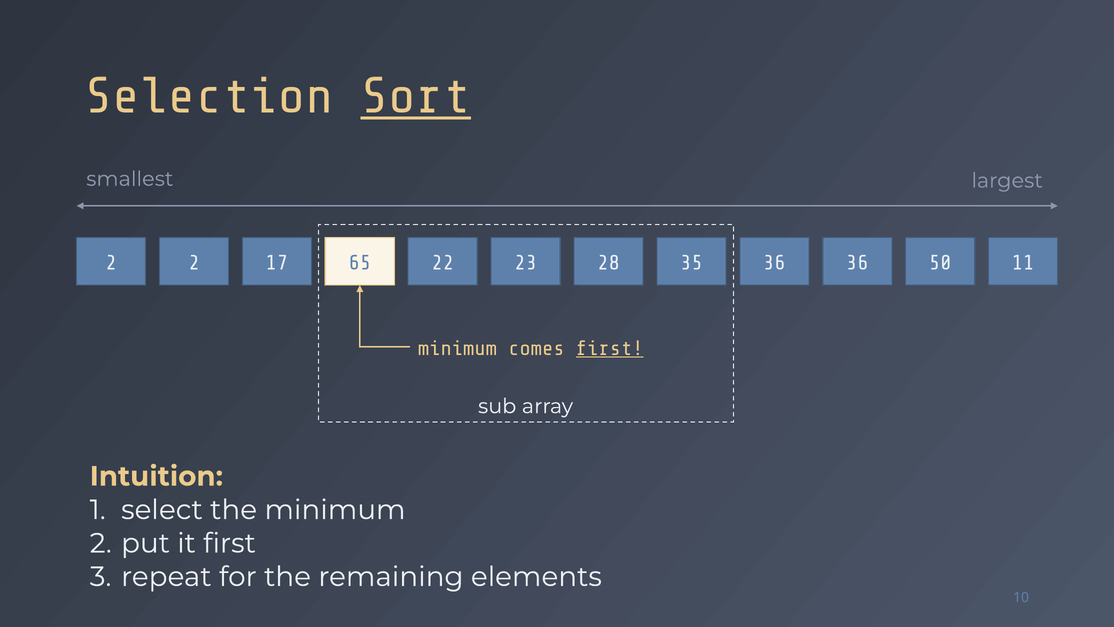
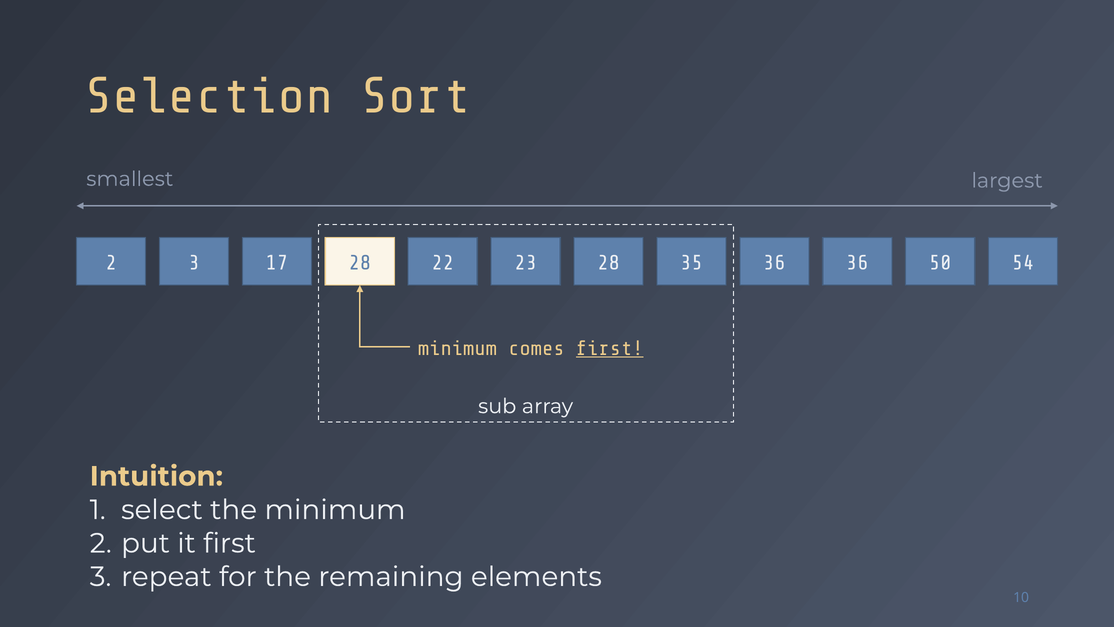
Sort underline: present -> none
2 2: 2 -> 3
17 65: 65 -> 28
11: 11 -> 54
